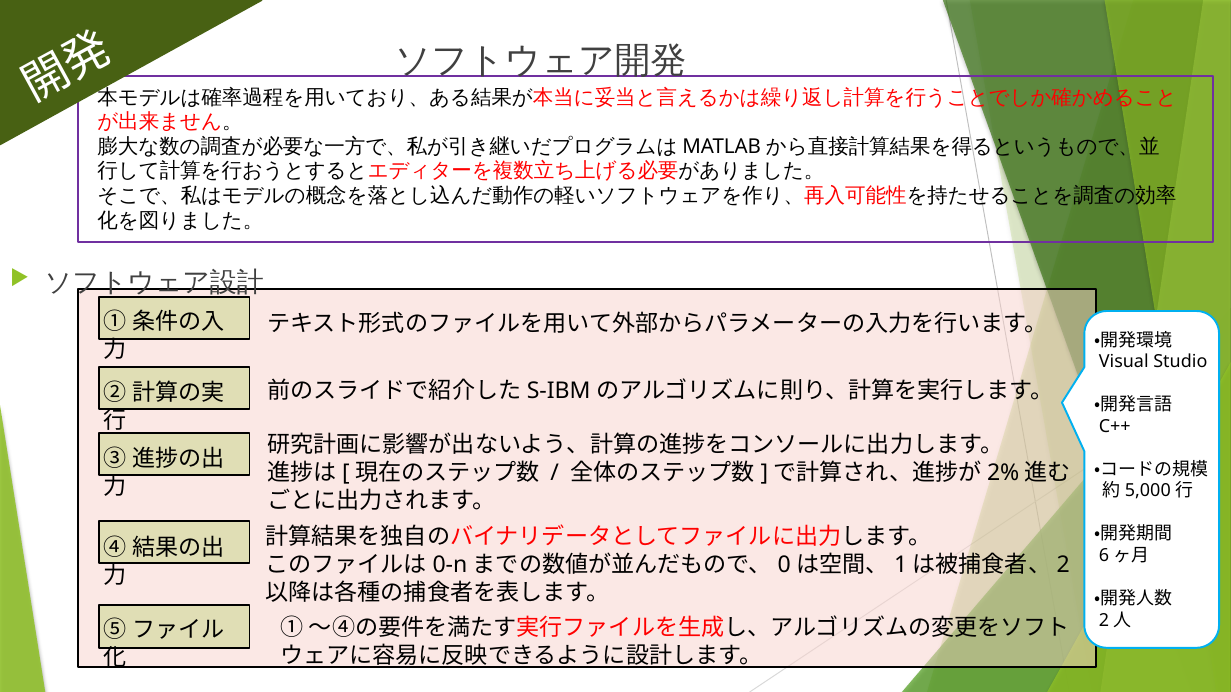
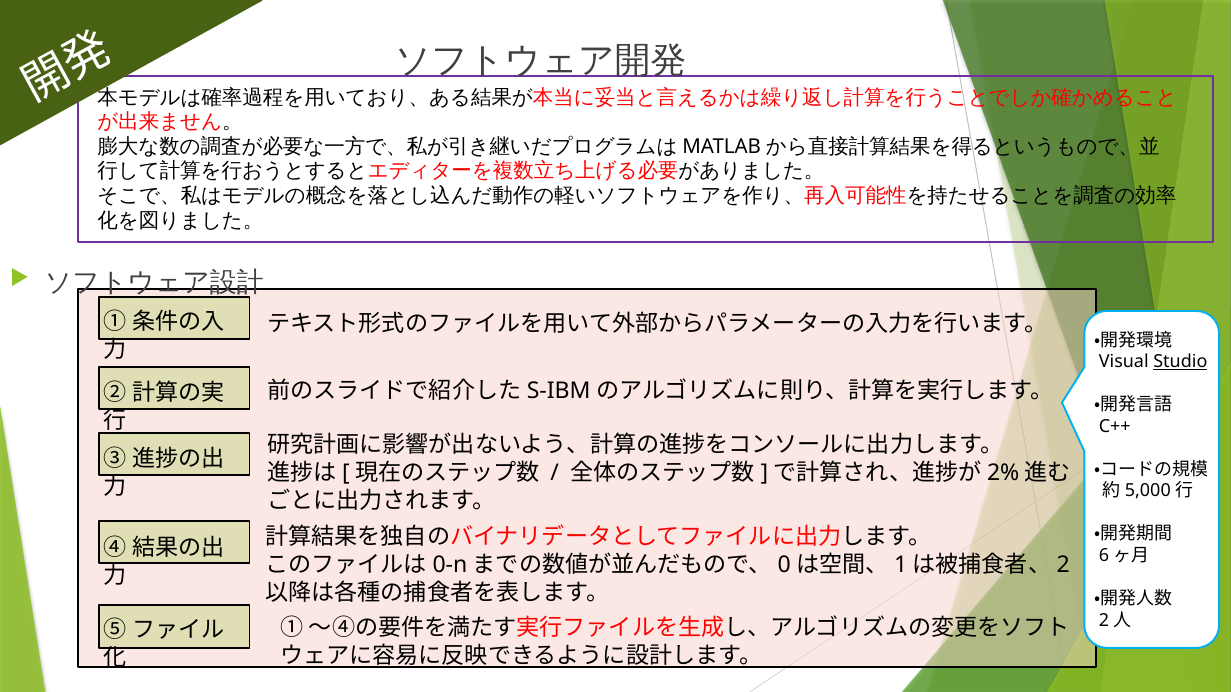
Studio underline: none -> present
